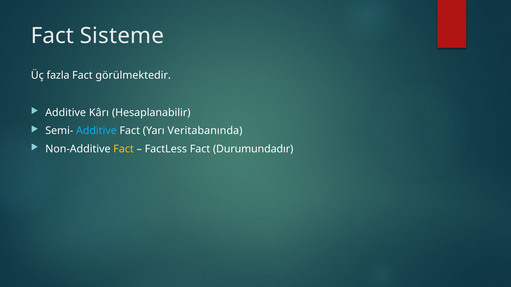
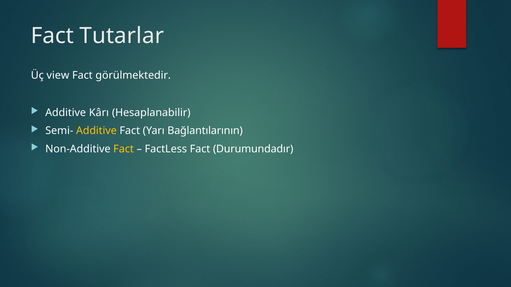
Sisteme: Sisteme -> Tutarlar
fazla: fazla -> view
Additive at (96, 131) colour: light blue -> yellow
Veritabanında: Veritabanında -> Bağlantılarının
